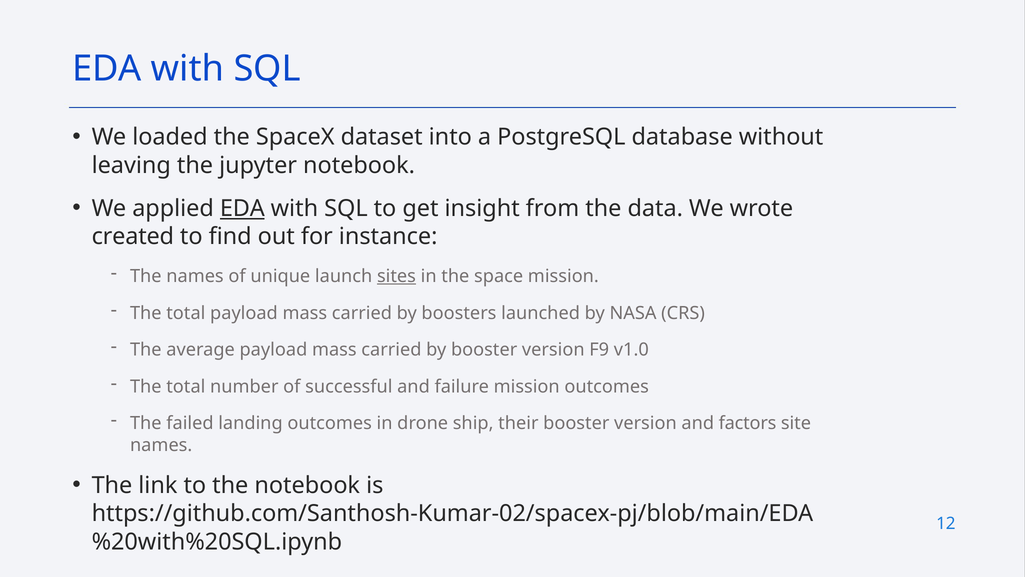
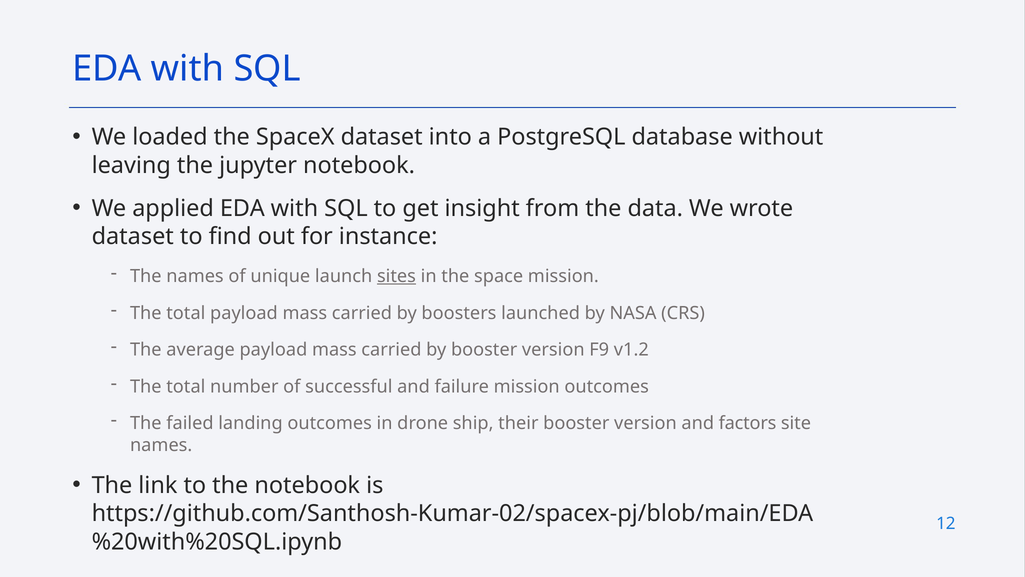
EDA at (242, 208) underline: present -> none
created at (133, 236): created -> dataset
v1.0: v1.0 -> v1.2
